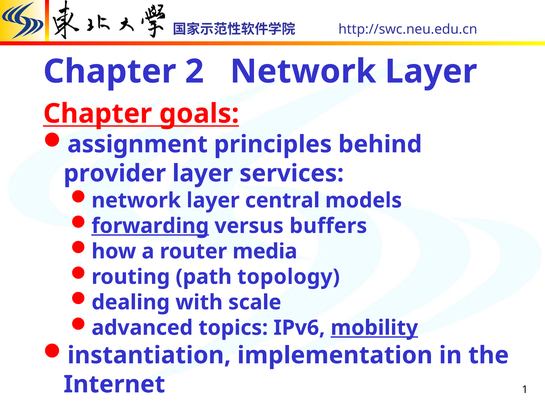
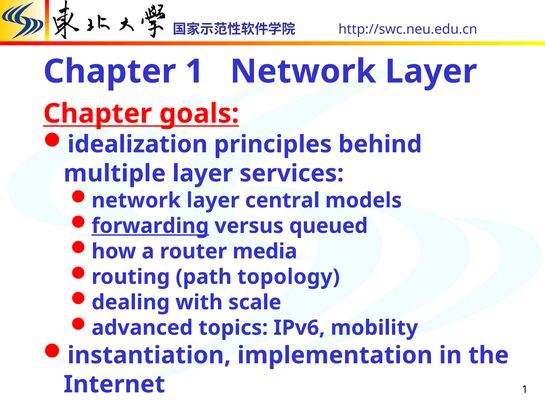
Chapter 2: 2 -> 1
assignment: assignment -> idealization
provider: provider -> multiple
buffers: buffers -> queued
mobility underline: present -> none
